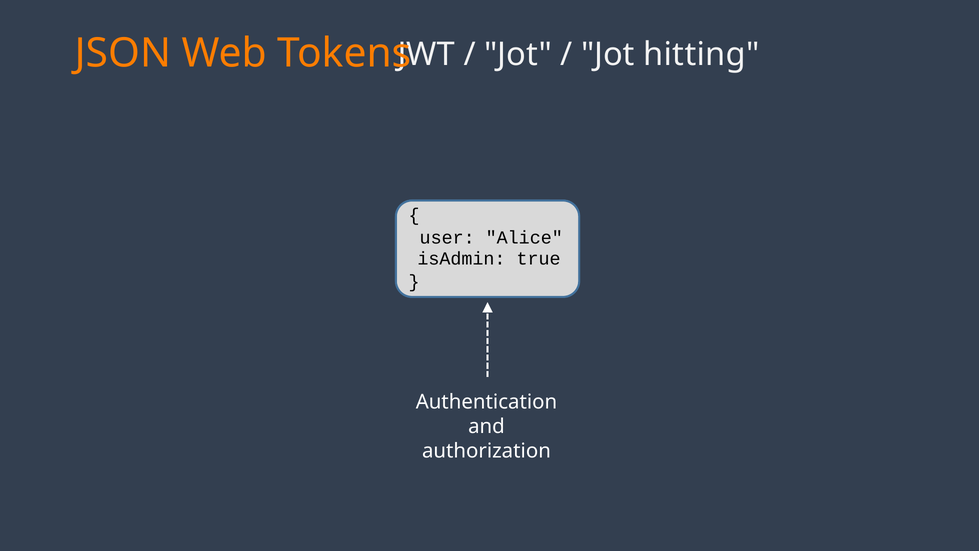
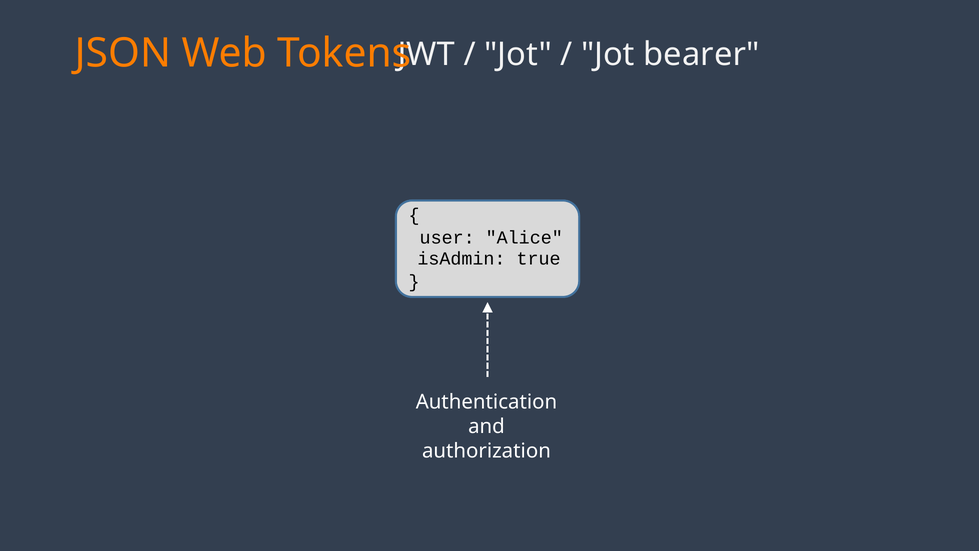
hitting: hitting -> bearer
